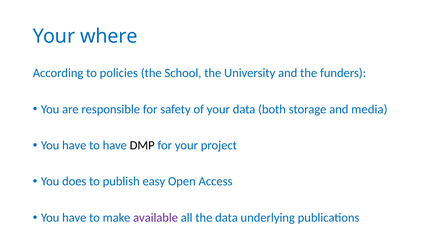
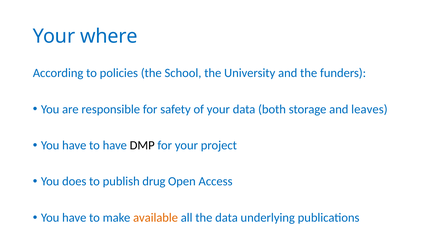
media: media -> leaves
easy: easy -> drug
available colour: purple -> orange
